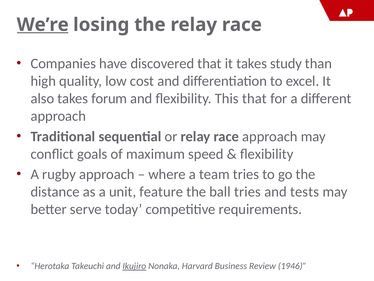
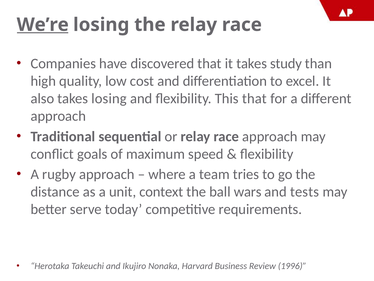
takes forum: forum -> losing
feature: feature -> context
ball tries: tries -> wars
Ikujiro underline: present -> none
1946: 1946 -> 1996
